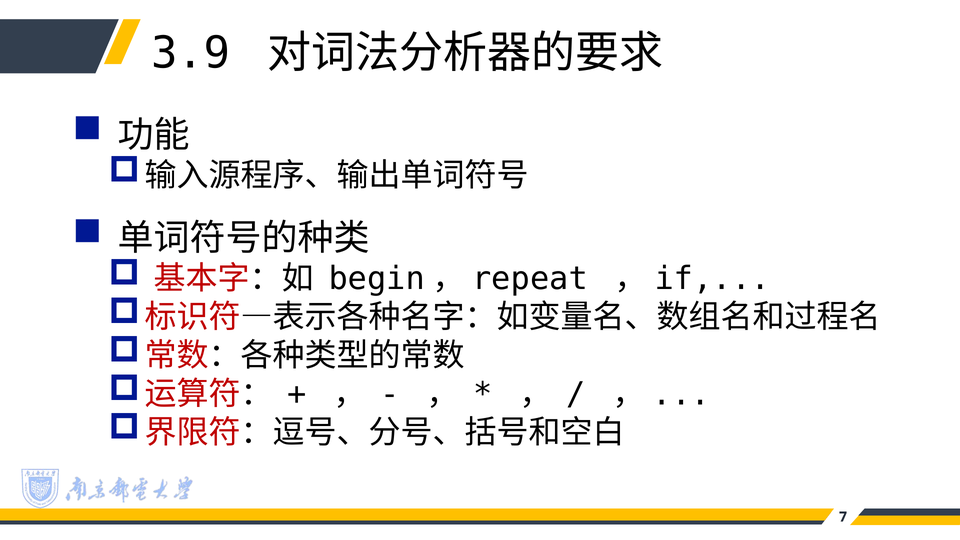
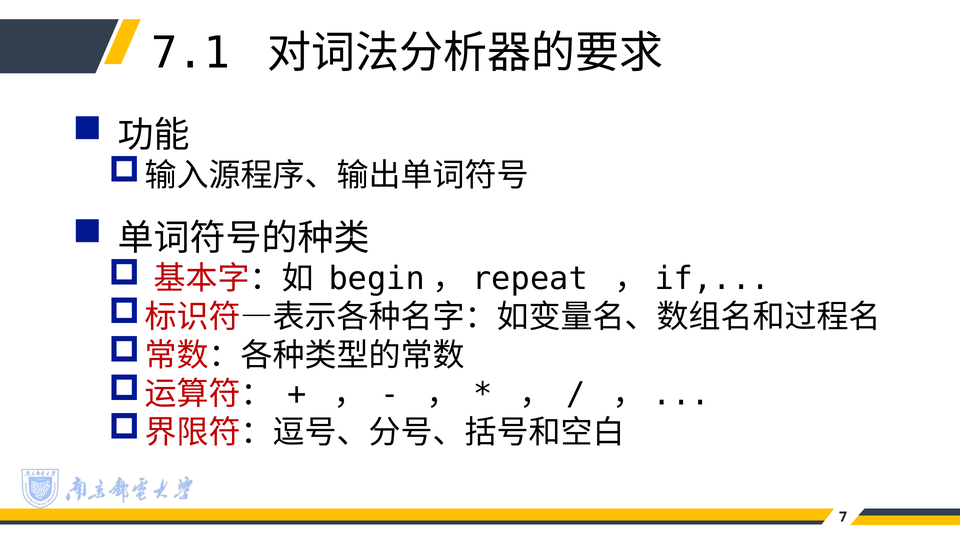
3.9: 3.9 -> 7.1
